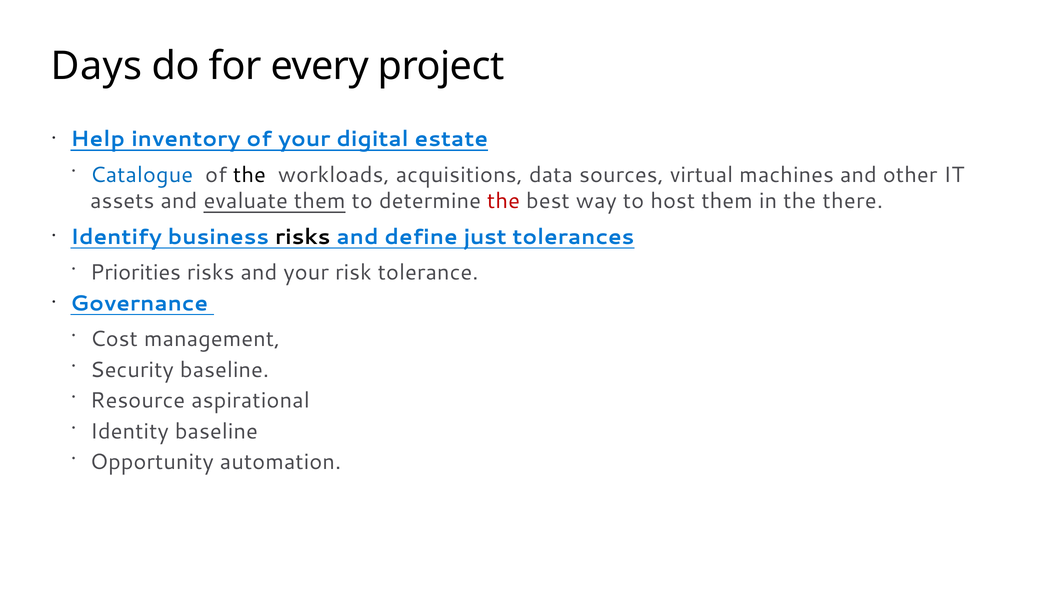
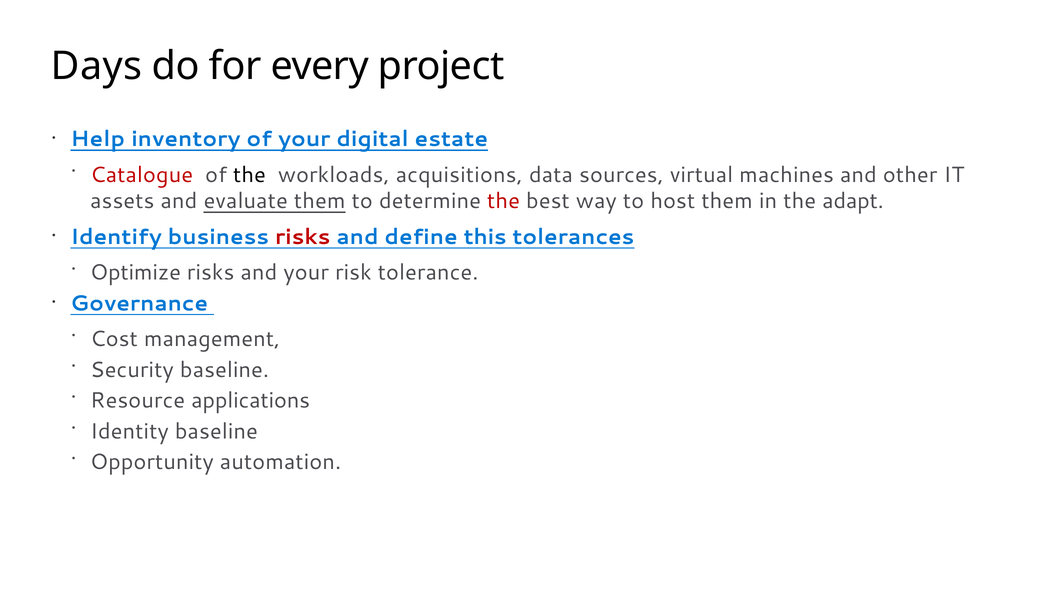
Catalogue colour: blue -> red
there: there -> adapt
risks at (303, 237) colour: black -> red
just: just -> this
Priorities: Priorities -> Optimize
aspirational: aspirational -> applications
